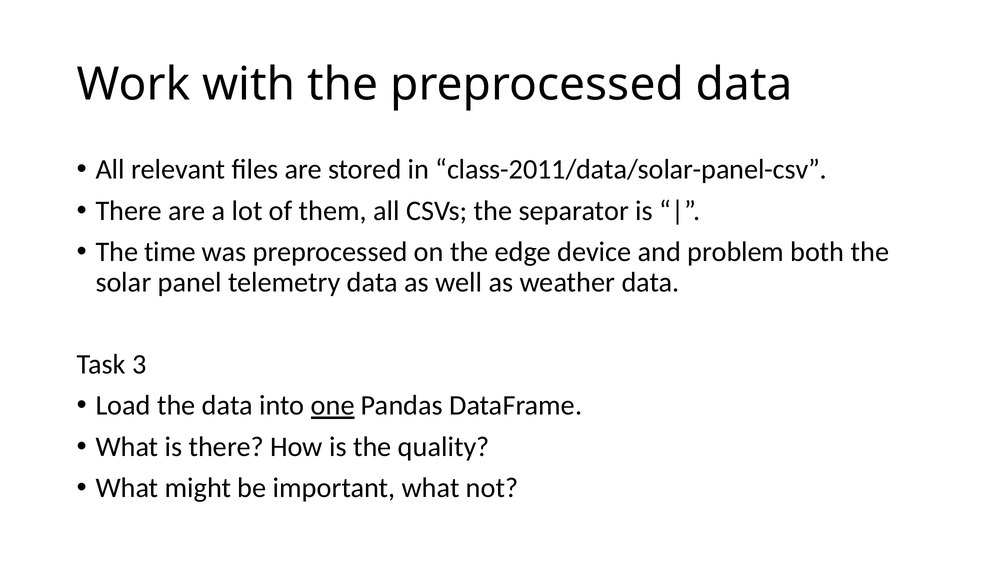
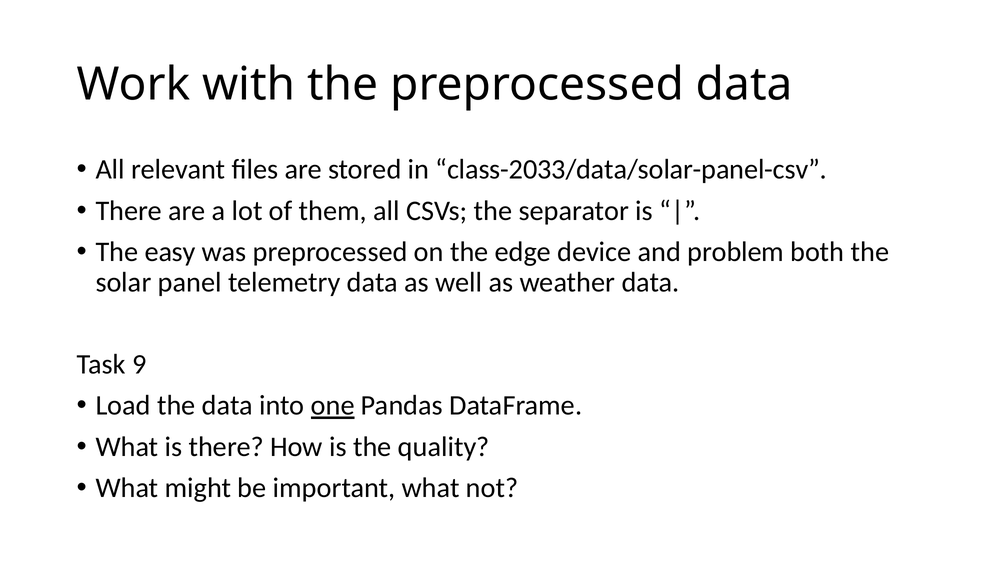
class-2011/data/solar-panel-csv: class-2011/data/solar-panel-csv -> class-2033/data/solar-panel-csv
time: time -> easy
3: 3 -> 9
